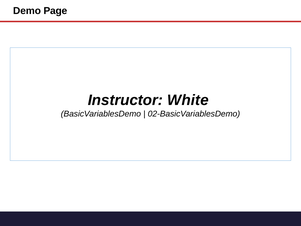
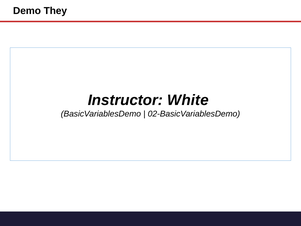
Page: Page -> They
